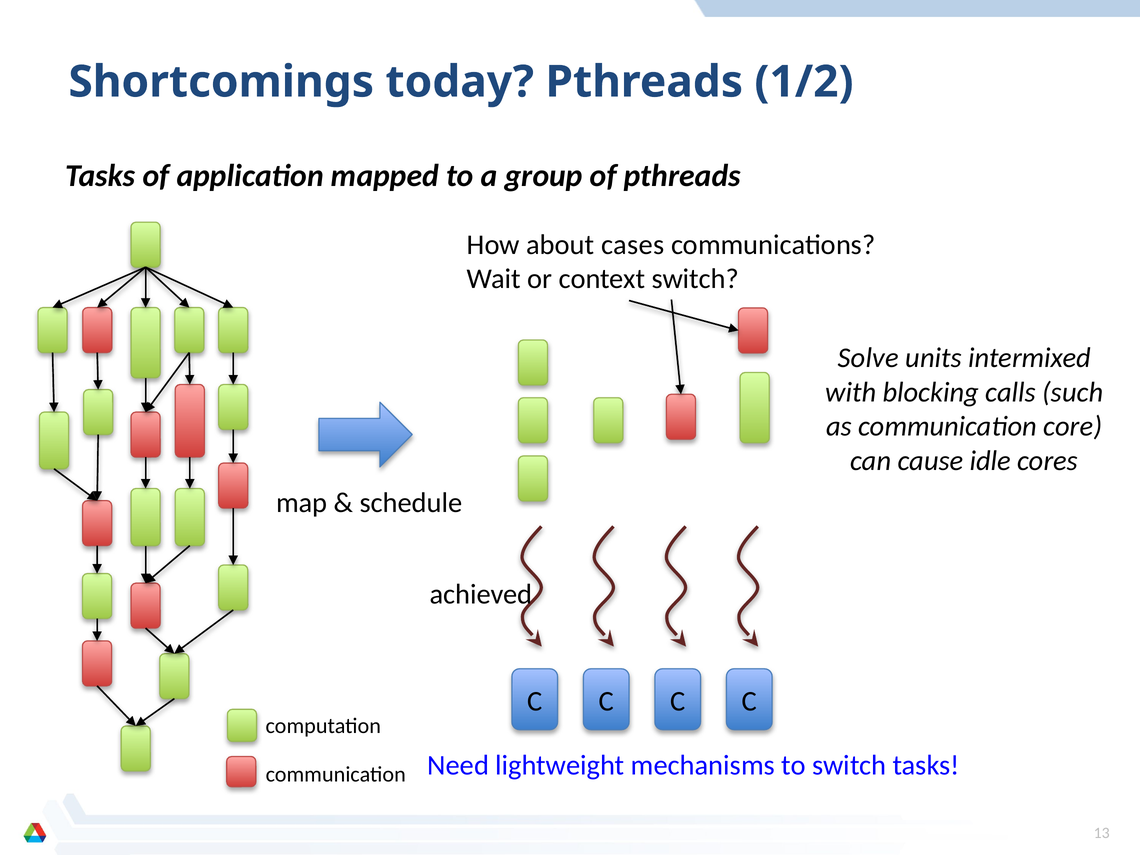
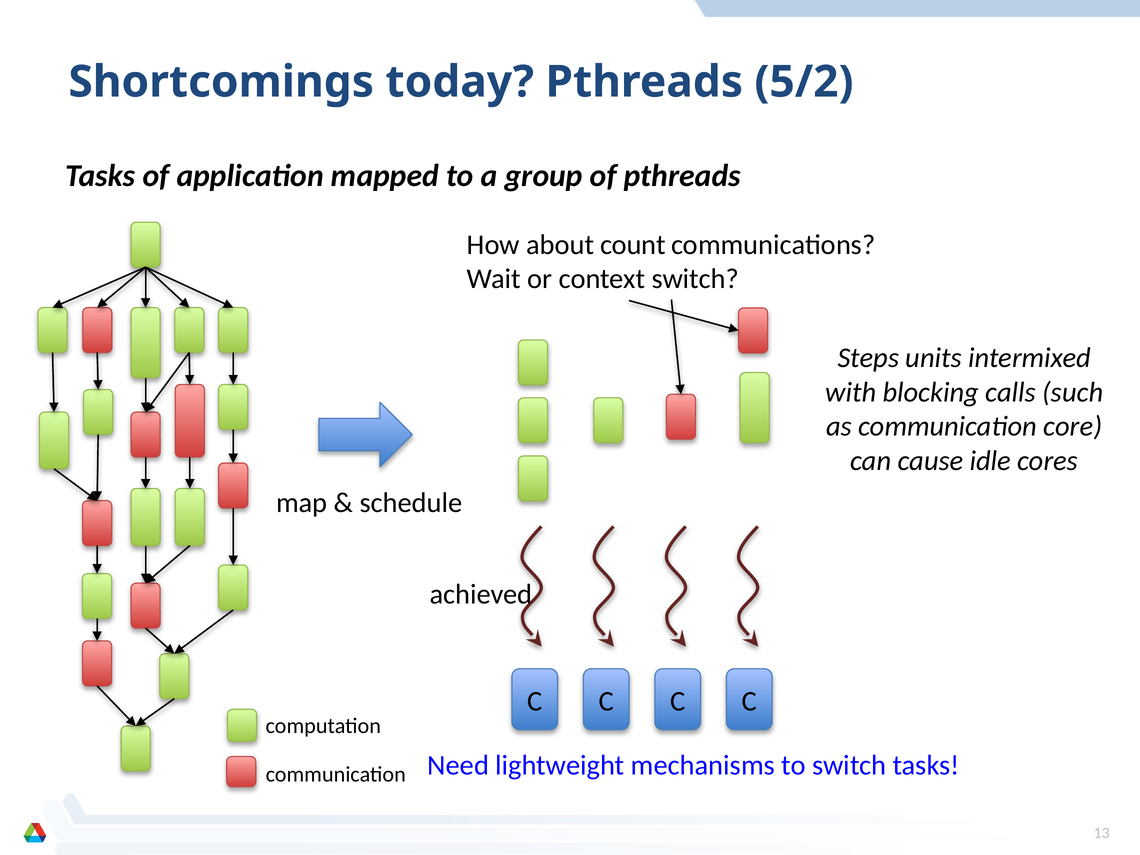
1/2: 1/2 -> 5/2
cases: cases -> count
Solve: Solve -> Steps
